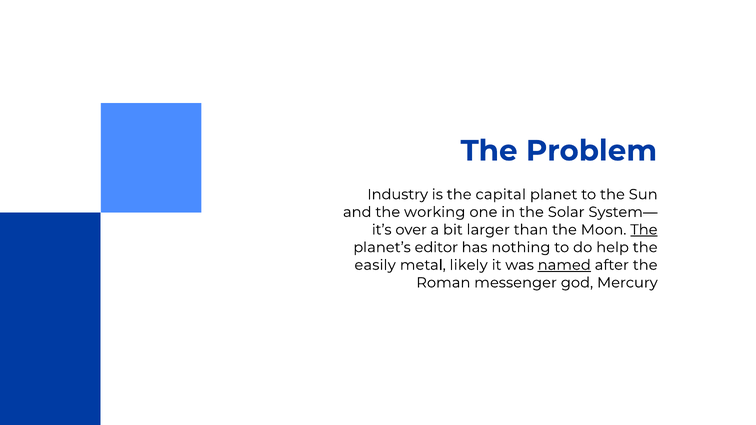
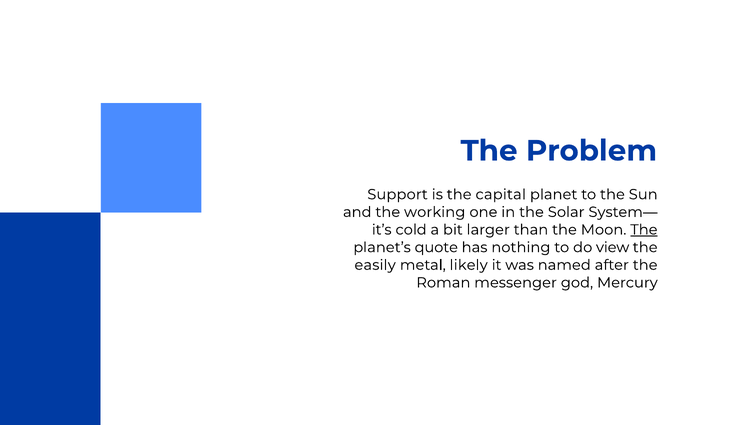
Industry: Industry -> Support
over: over -> cold
editor: editor -> quote
help: help -> view
named underline: present -> none
